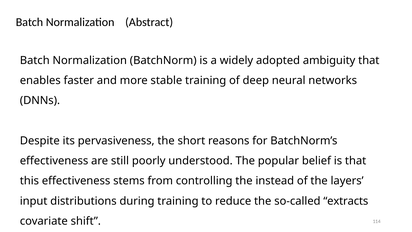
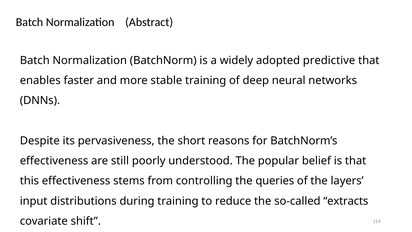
ambiguity: ambiguity -> predictive
instead: instead -> queries
